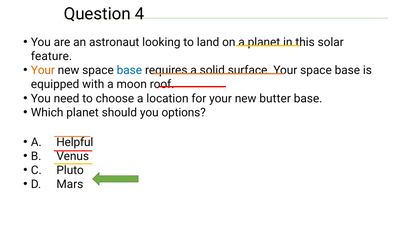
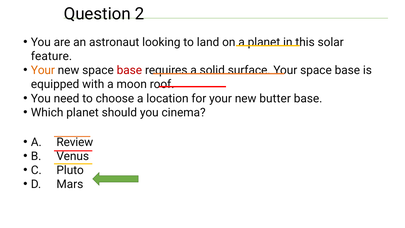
4: 4 -> 2
base at (129, 70) colour: blue -> red
options: options -> cinema
Helpful: Helpful -> Review
